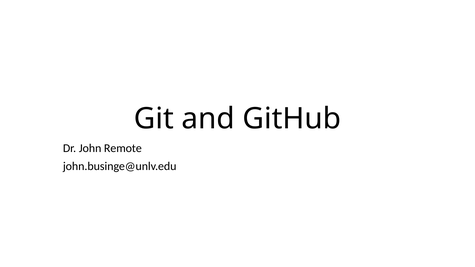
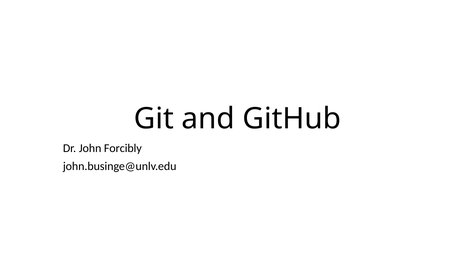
Remote: Remote -> Forcibly
